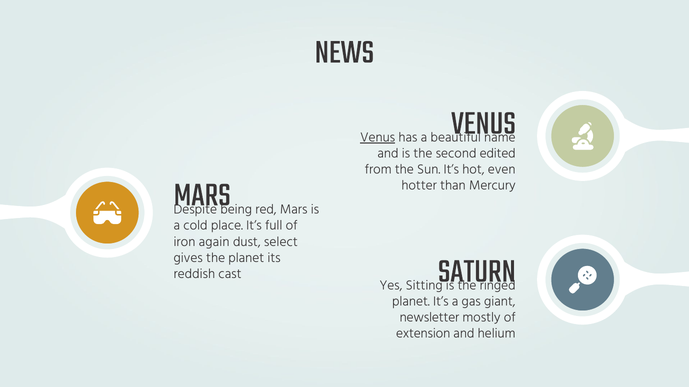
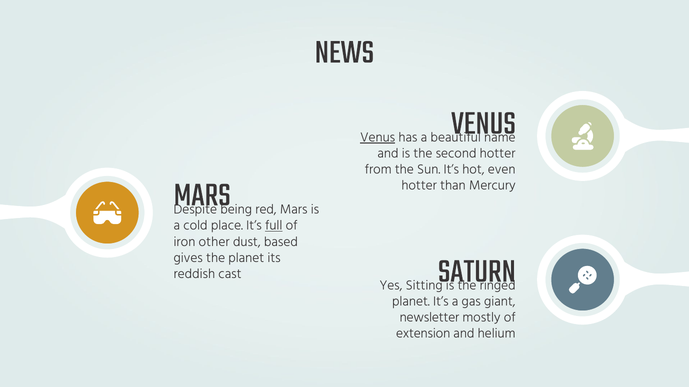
second edited: edited -> hotter
full underline: none -> present
again: again -> other
select: select -> based
